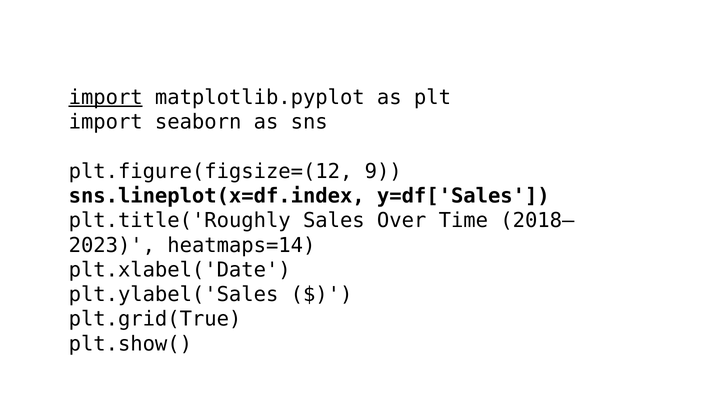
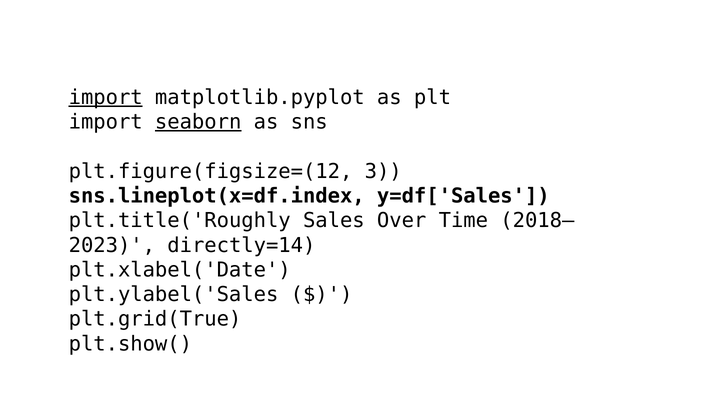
seaborn underline: none -> present
9: 9 -> 3
heatmaps=14: heatmaps=14 -> directly=14
